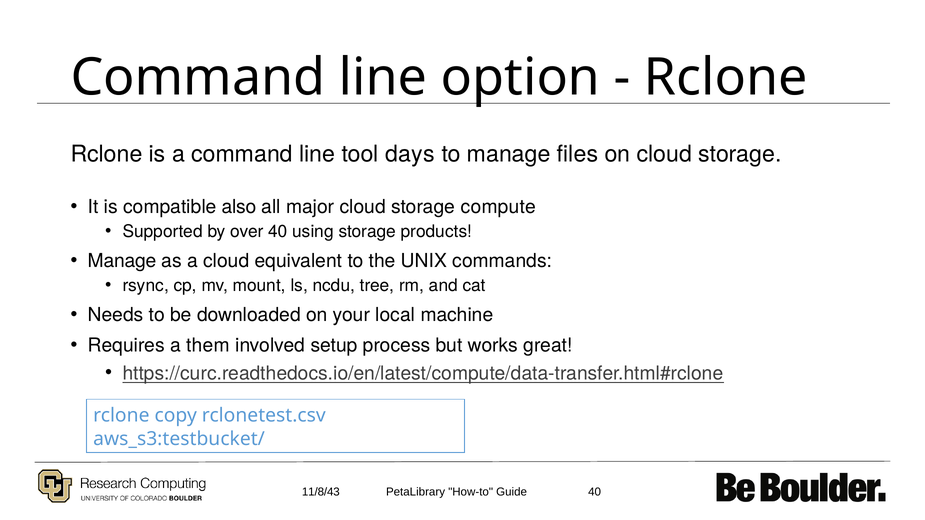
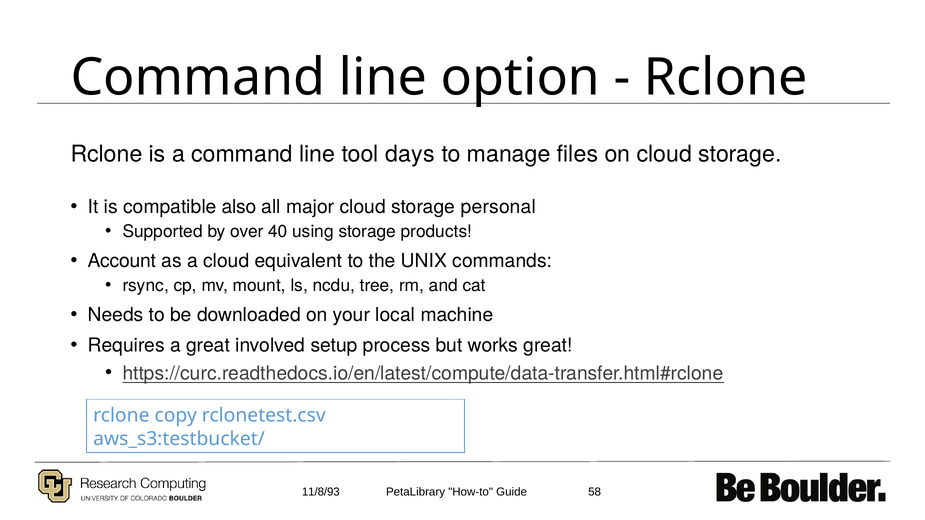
compute: compute -> personal
Manage at (122, 261): Manage -> Account
a them: them -> great
11/8/43: 11/8/43 -> 11/8/93
Guide 40: 40 -> 58
